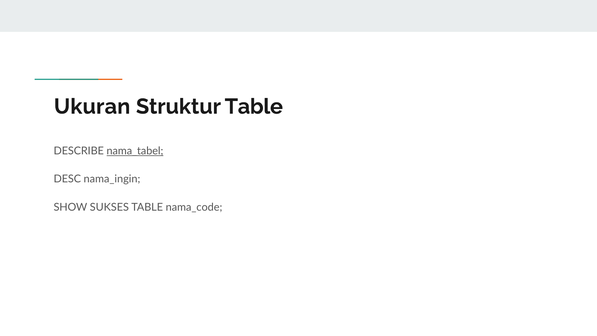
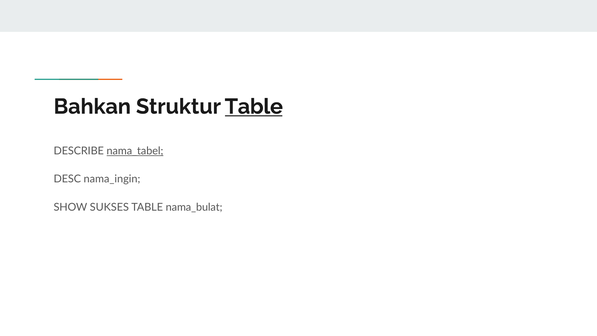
Ukuran: Ukuran -> Bahkan
Table at (254, 107) underline: none -> present
nama_code: nama_code -> nama_bulat
